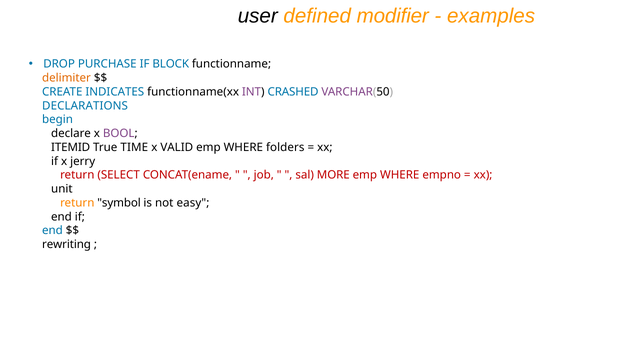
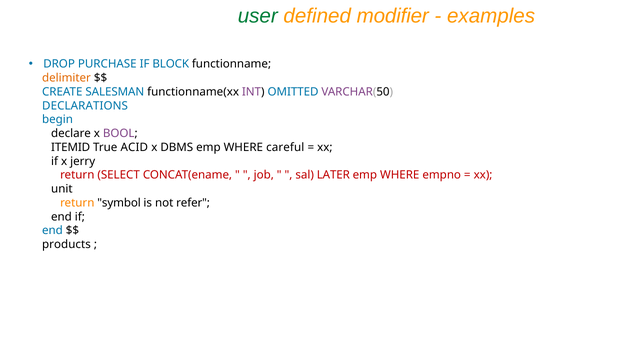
user colour: black -> green
INDICATES: INDICATES -> SALESMAN
CRASHED: CRASHED -> OMITTED
TIME: TIME -> ACID
VALID: VALID -> DBMS
folders: folders -> careful
MORE: MORE -> LATER
easy: easy -> refer
rewriting: rewriting -> products
